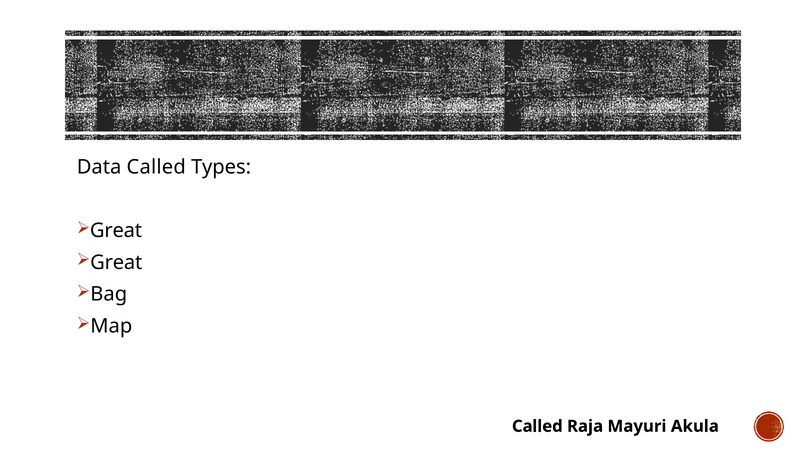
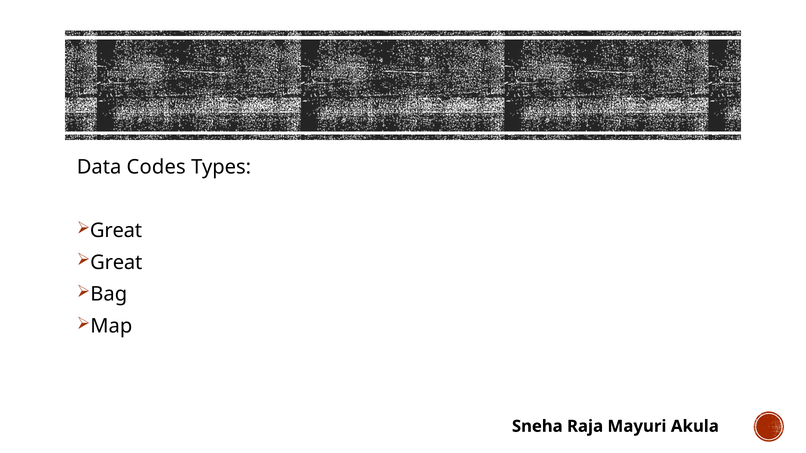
Data Called: Called -> Codes
Called at (537, 427): Called -> Sneha
